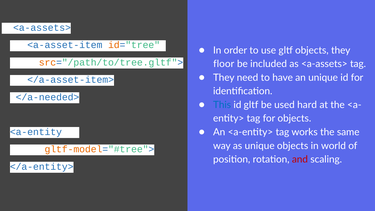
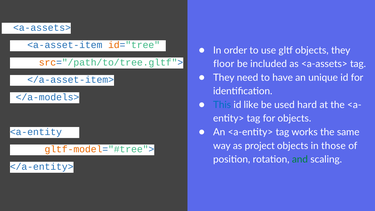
</a-needed>: </a-needed> -> </a-models>
id gltf: gltf -> like
as unique: unique -> project
world: world -> those
and colour: red -> green
